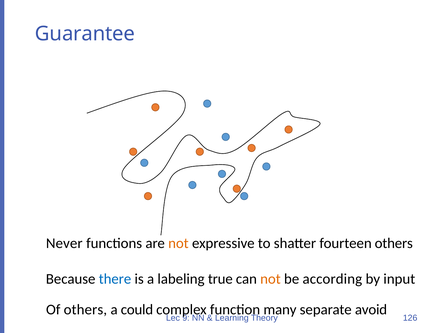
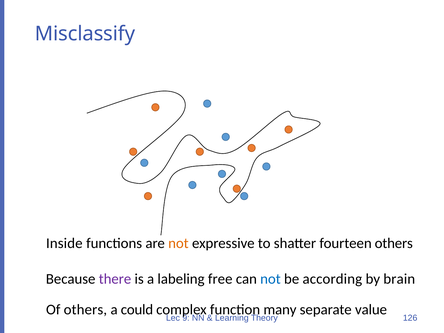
Guarantee: Guarantee -> Misclassify
Never: Never -> Inside
there colour: blue -> purple
true: true -> free
not at (270, 279) colour: orange -> blue
input: input -> brain
avoid: avoid -> value
